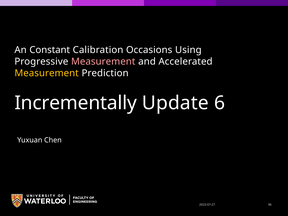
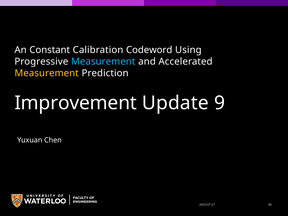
Occasions: Occasions -> Codeword
Measurement at (103, 62) colour: pink -> light blue
Incrementally: Incrementally -> Improvement
6: 6 -> 9
